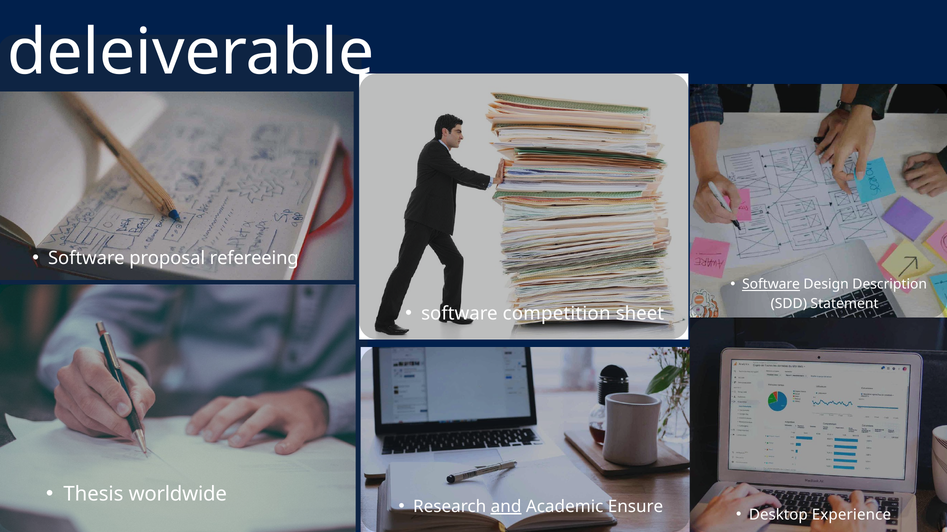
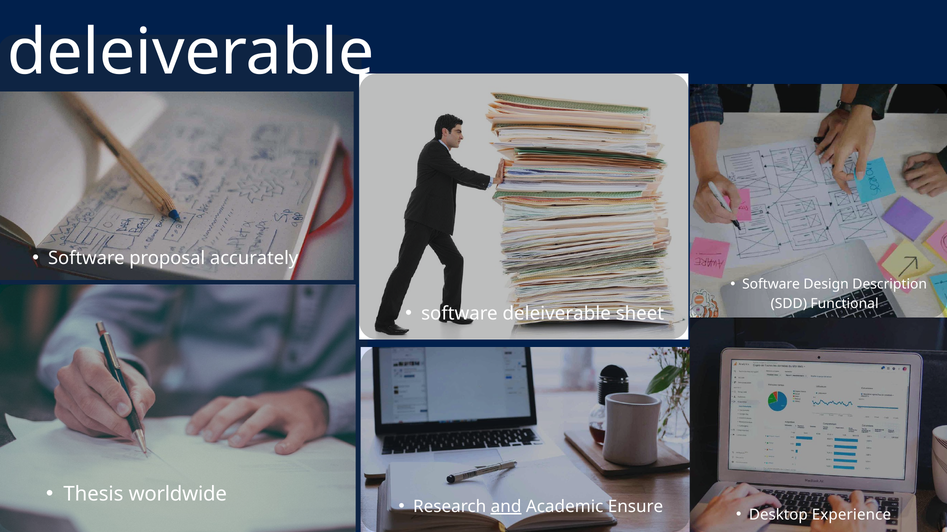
refereeing: refereeing -> accurately
Software at (771, 285) underline: present -> none
Statement: Statement -> Functional
software competition: competition -> deleiverable
